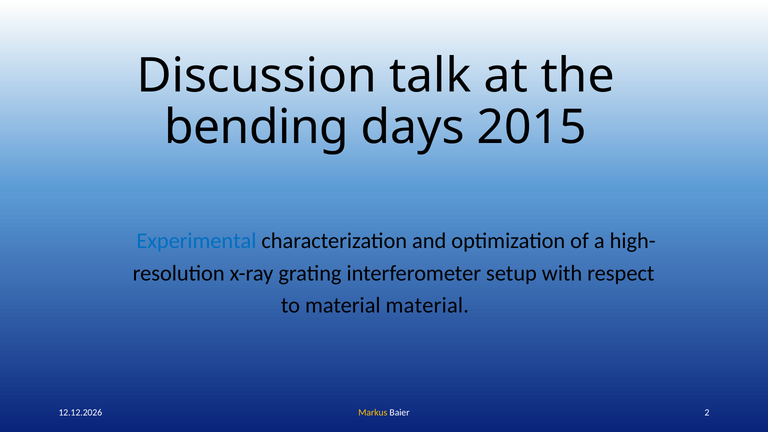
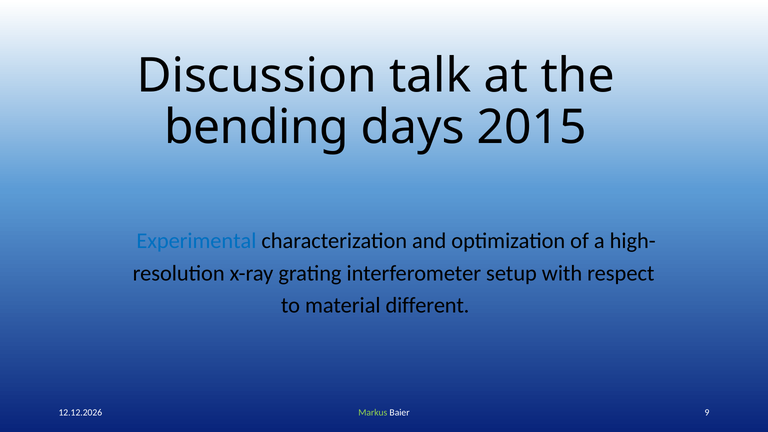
material material: material -> different
Markus colour: yellow -> light green
2: 2 -> 9
